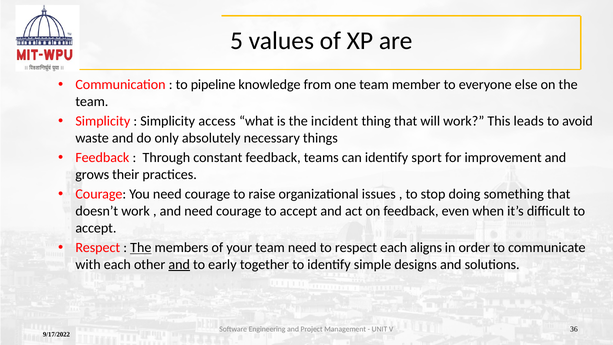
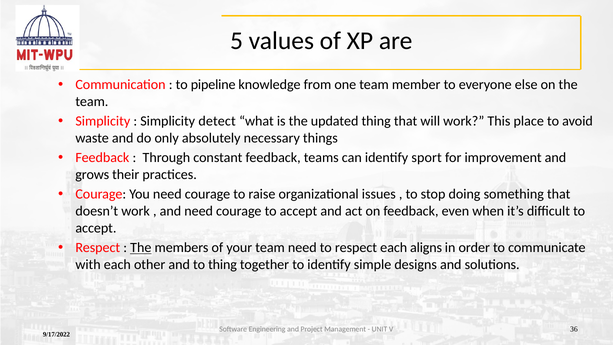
access: access -> detect
incident: incident -> updated
leads: leads -> place
and at (179, 264) underline: present -> none
to early: early -> thing
